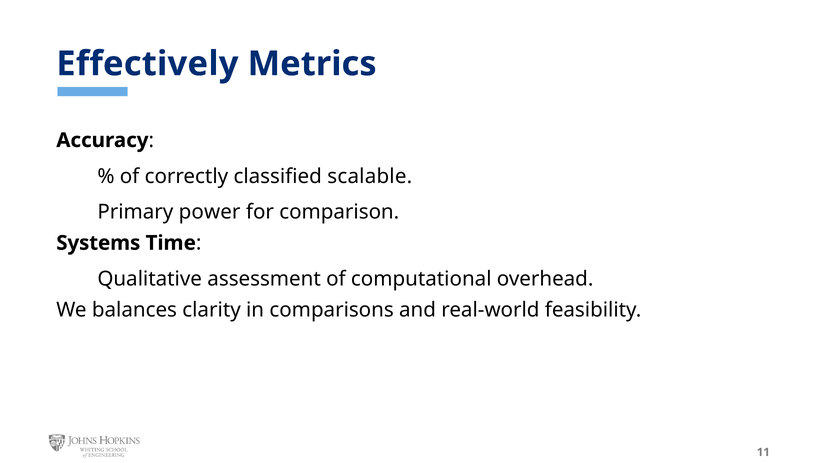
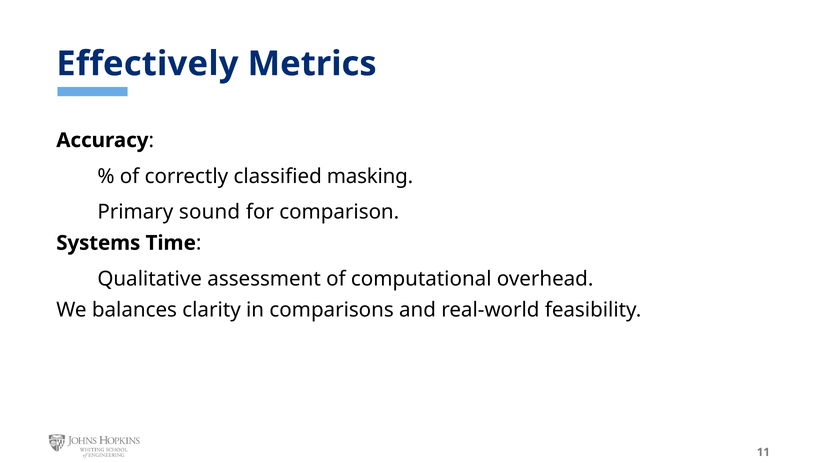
scalable: scalable -> masking
power: power -> sound
